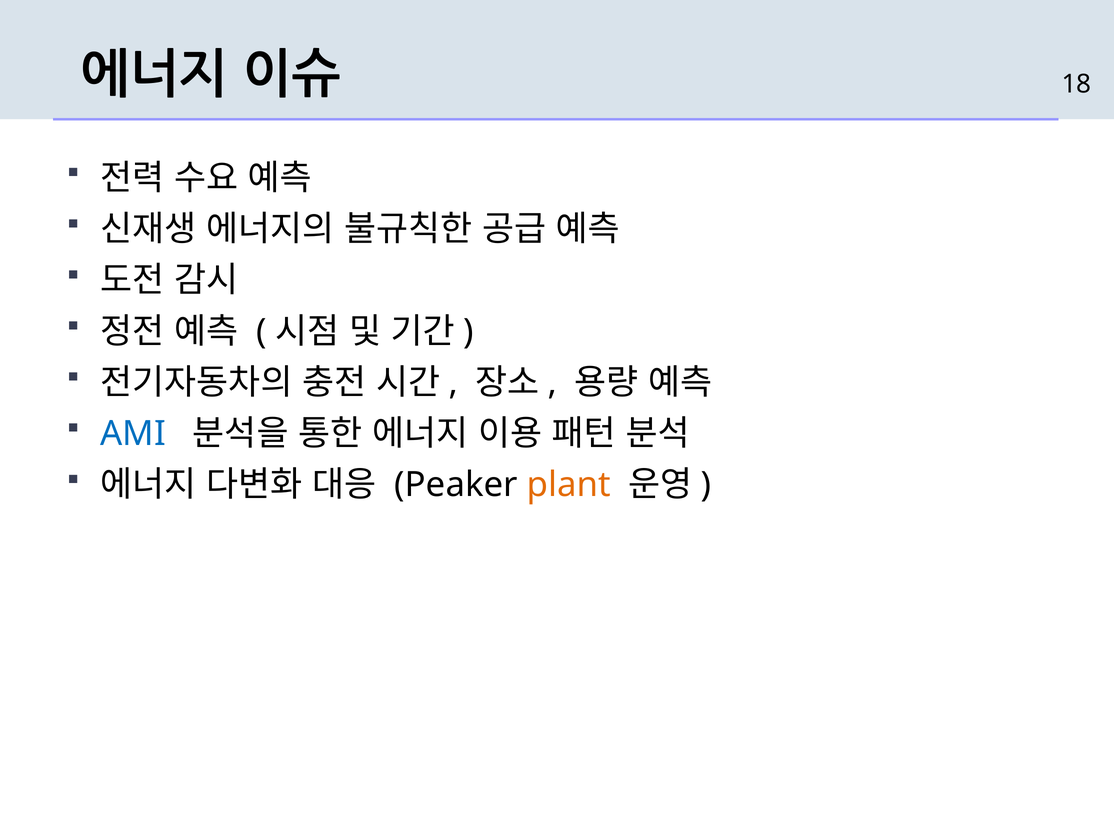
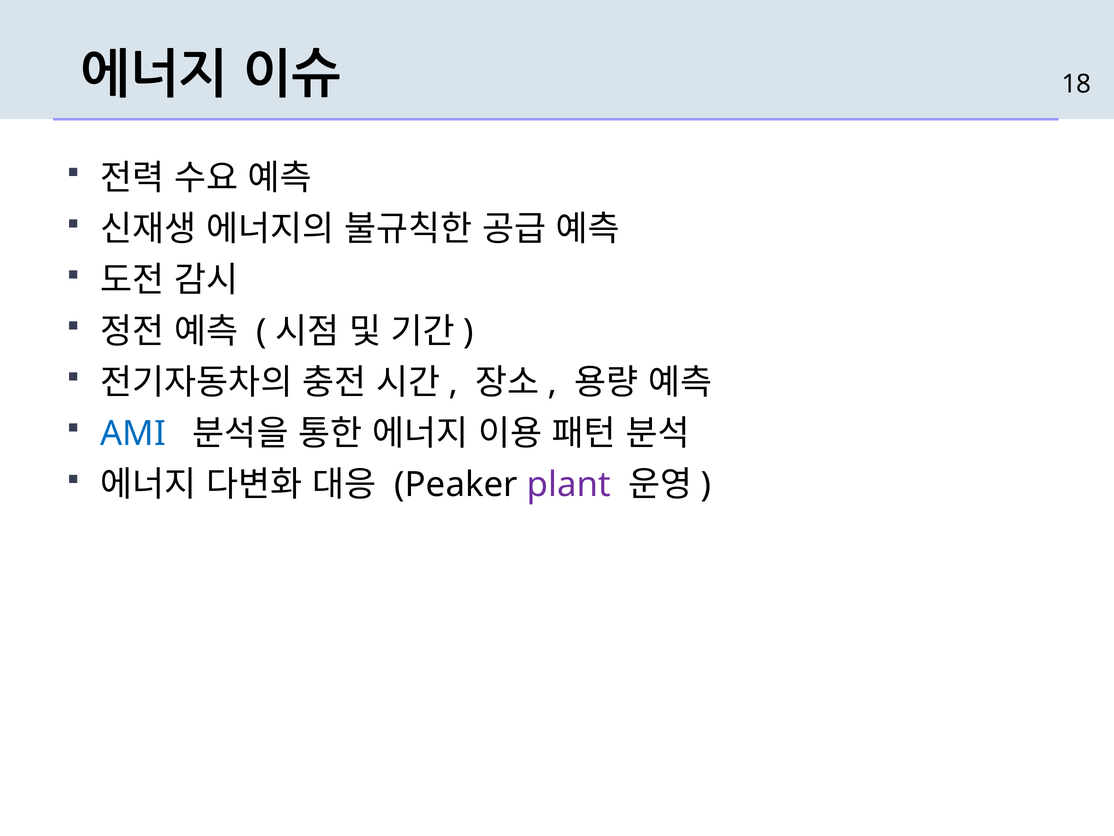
plant colour: orange -> purple
